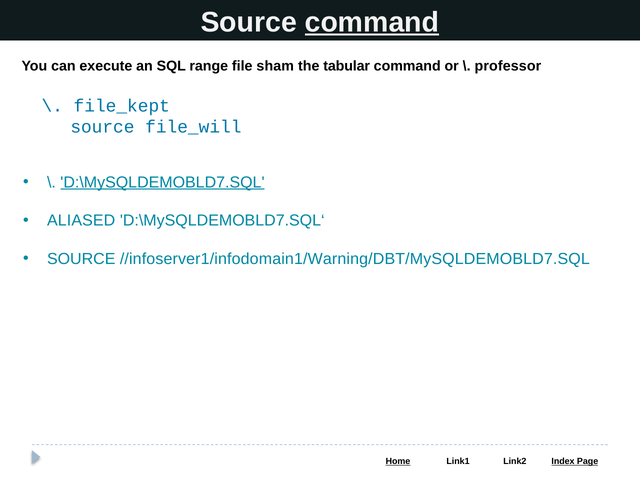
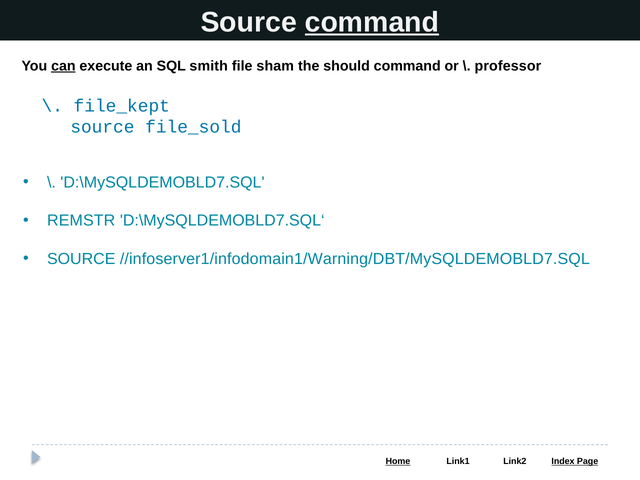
can underline: none -> present
range: range -> smith
tabular: tabular -> should
file_will: file_will -> file_sold
D:\MySQLDEMOBLD7.SQL underline: present -> none
ALIASED: ALIASED -> REMSTR
